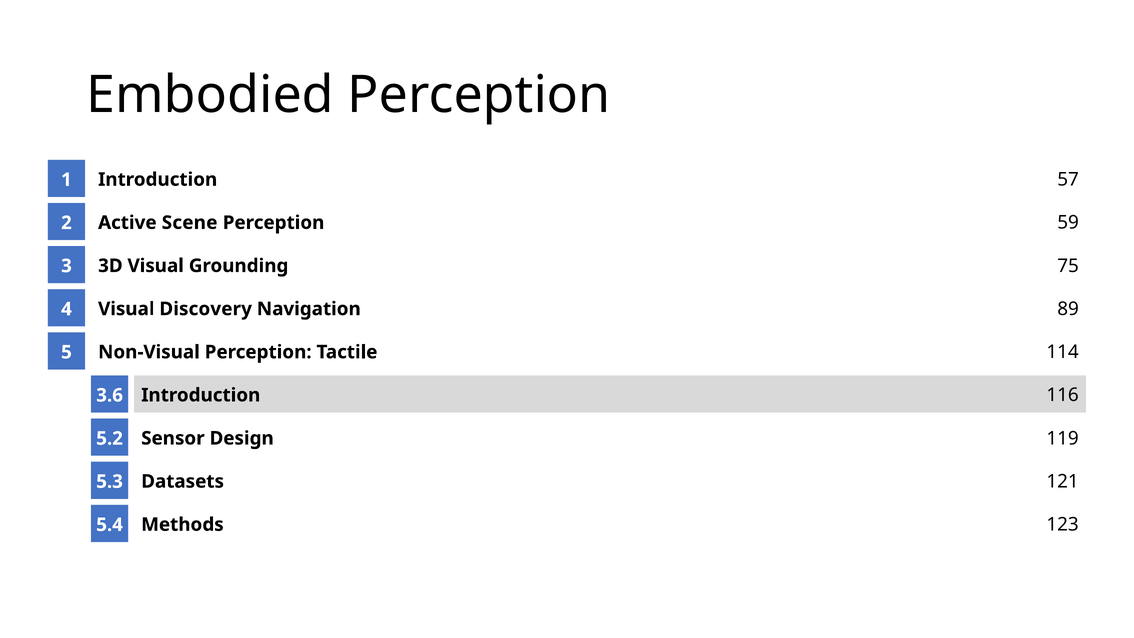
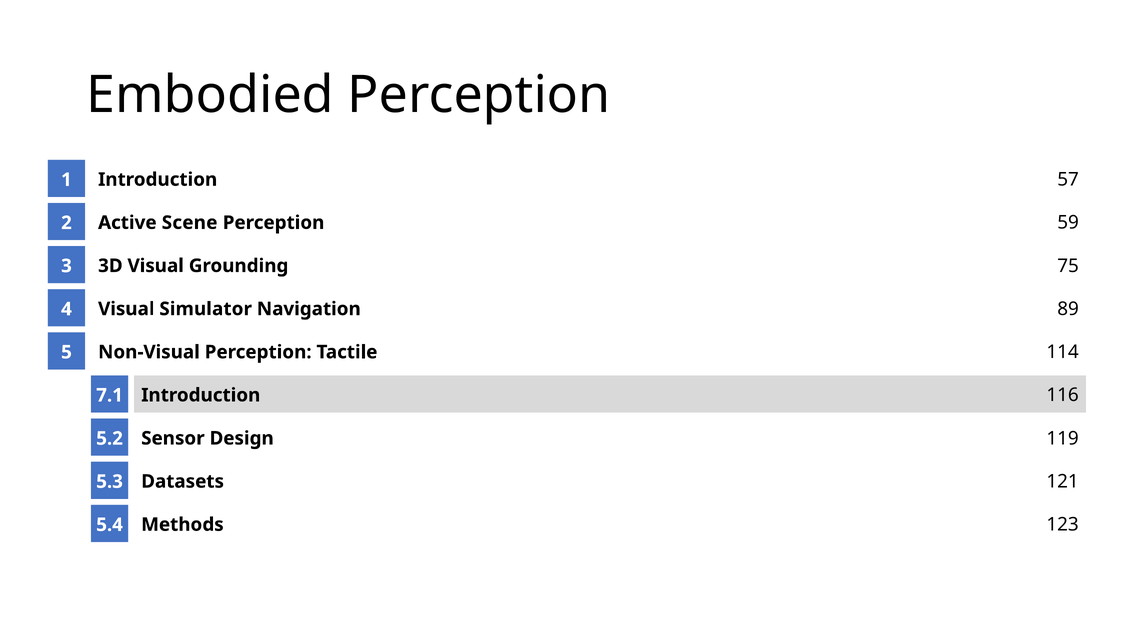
Discovery: Discovery -> Simulator
3.6: 3.6 -> 7.1
